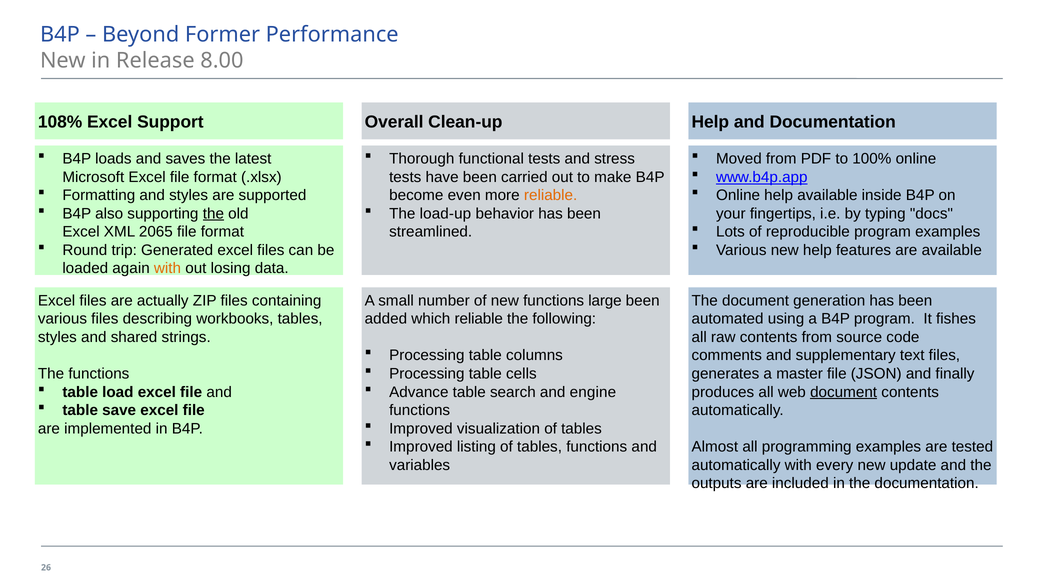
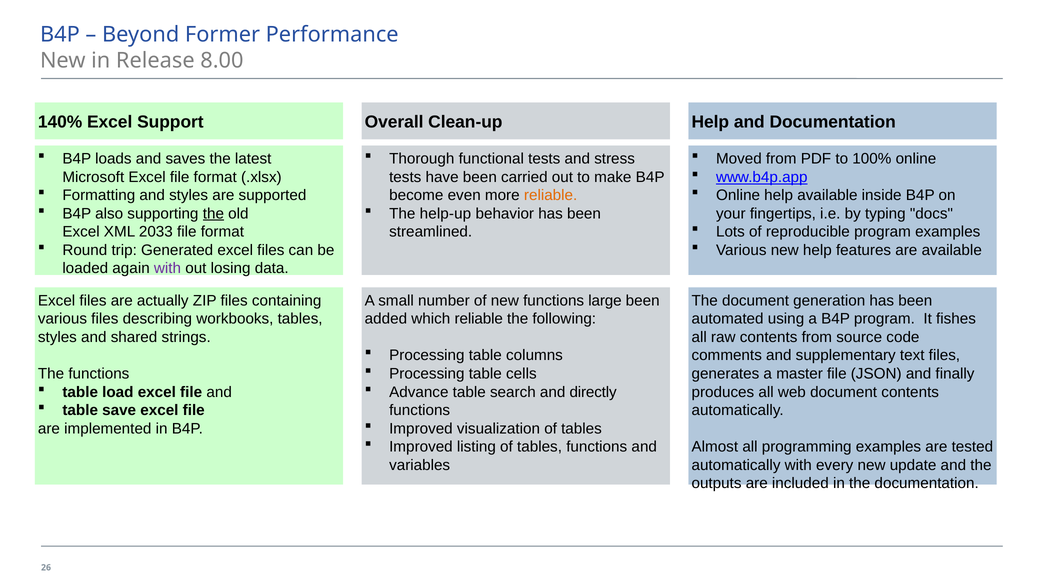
108%: 108% -> 140%
load-up: load-up -> help-up
2065: 2065 -> 2033
with at (167, 269) colour: orange -> purple
engine: engine -> directly
document at (844, 392) underline: present -> none
